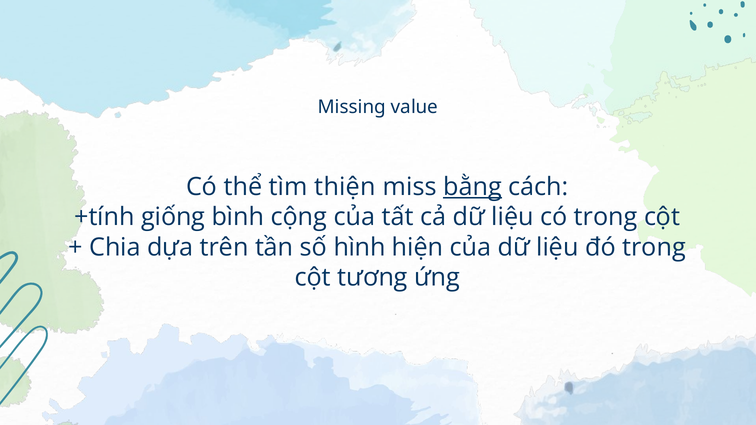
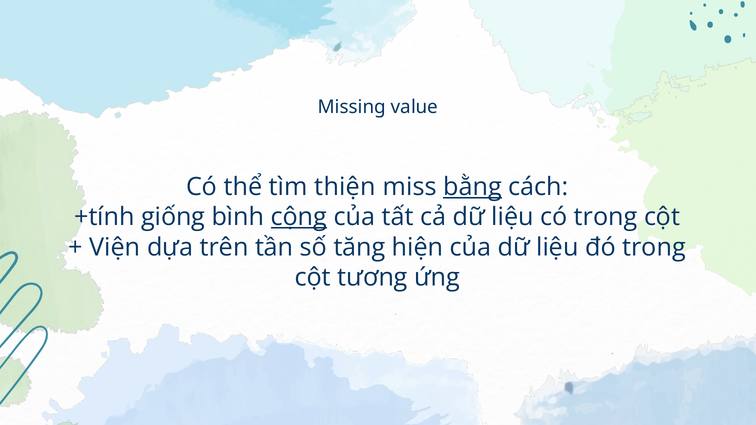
cộng underline: none -> present
Chia: Chia -> Viện
hình: hình -> tăng
